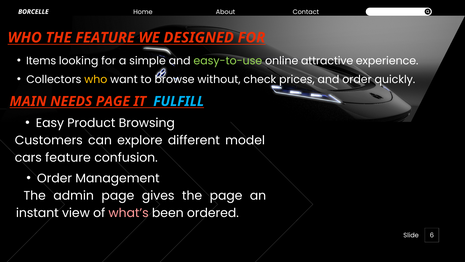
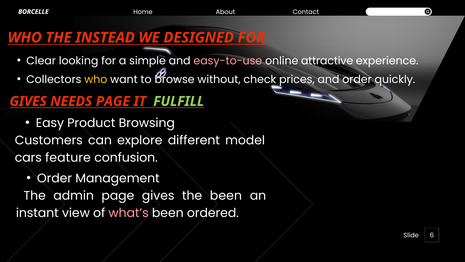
THE FEATURE: FEATURE -> INSTEAD
Items: Items -> Clear
easy-to-use colour: light green -> pink
MAIN at (28, 101): MAIN -> GIVES
FULFILL colour: light blue -> light green
the page: page -> been
